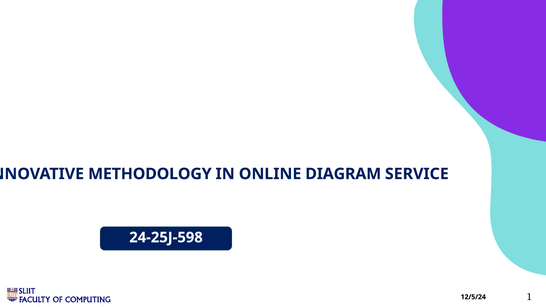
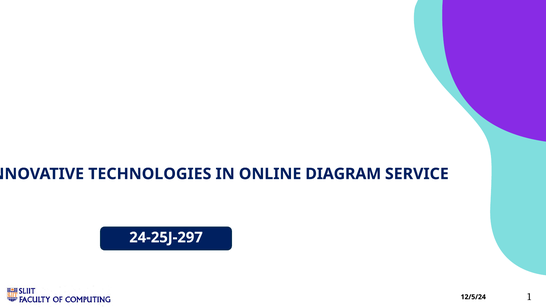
METHODOLOGY: METHODOLOGY -> TECHNOLOGIES
24-25J-598: 24-25J-598 -> 24-25J-297
